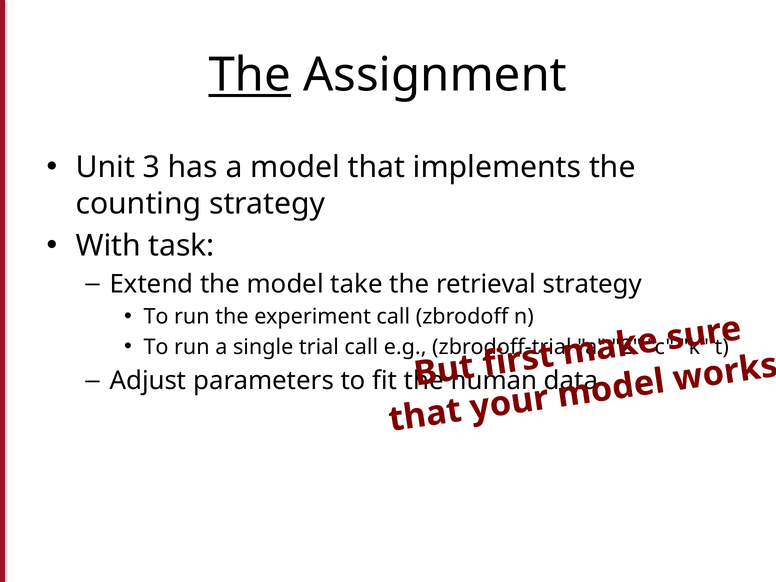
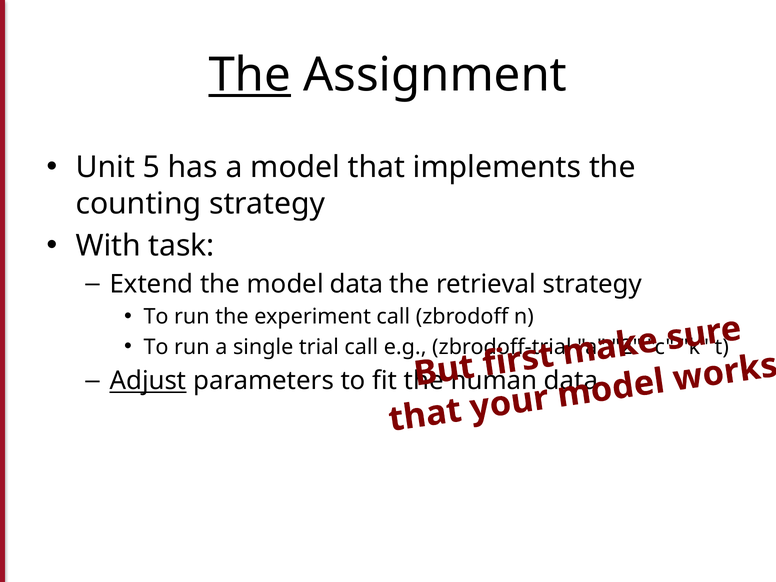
3: 3 -> 5
model take: take -> data
Adjust underline: none -> present
